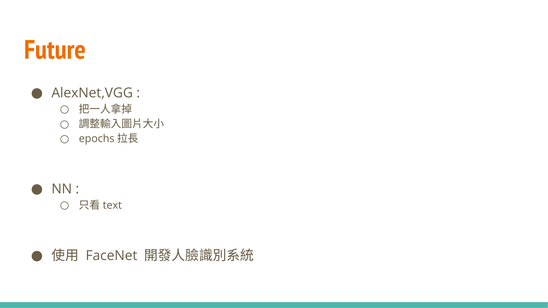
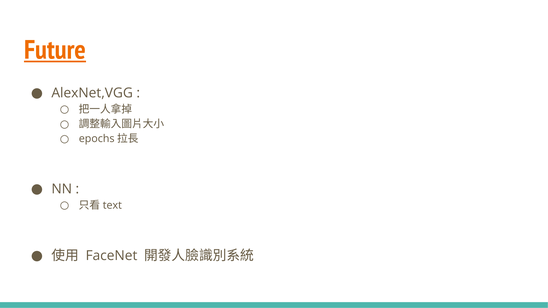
Future underline: none -> present
